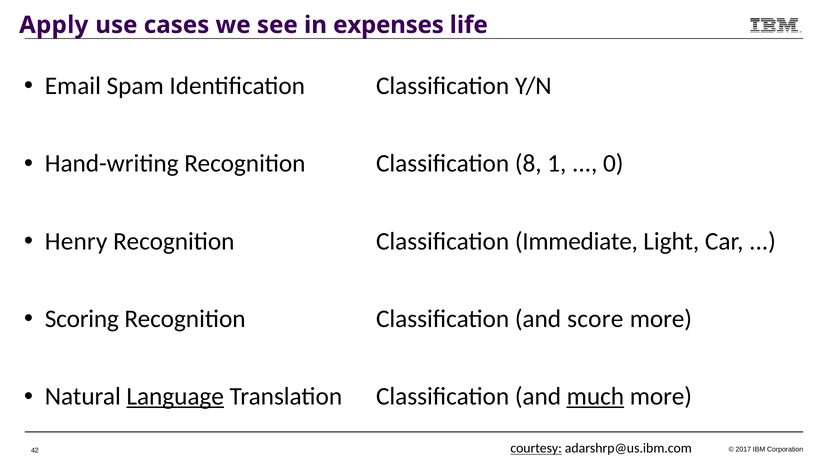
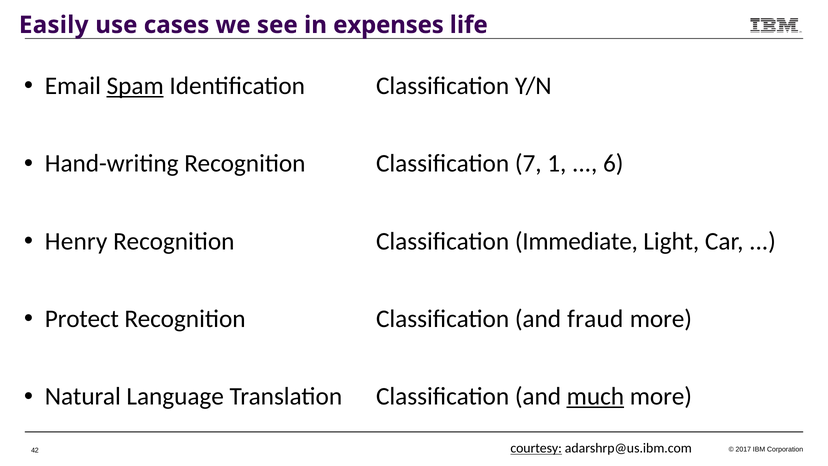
Apply: Apply -> Easily
Spam underline: none -> present
8: 8 -> 7
0: 0 -> 6
Scoring: Scoring -> Protect
score: score -> fraud
Language underline: present -> none
